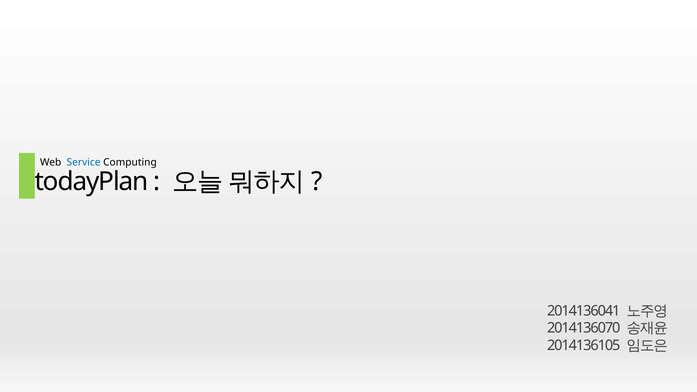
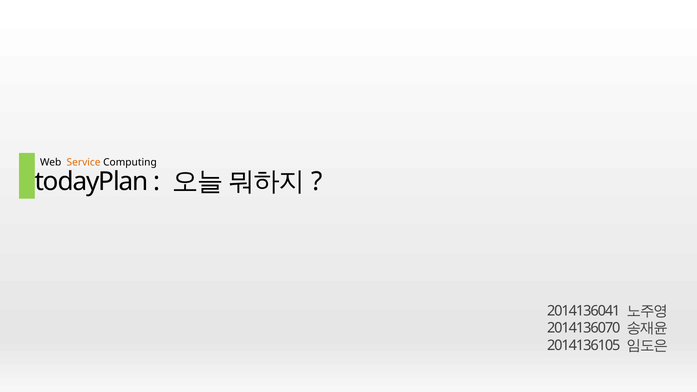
Service colour: blue -> orange
